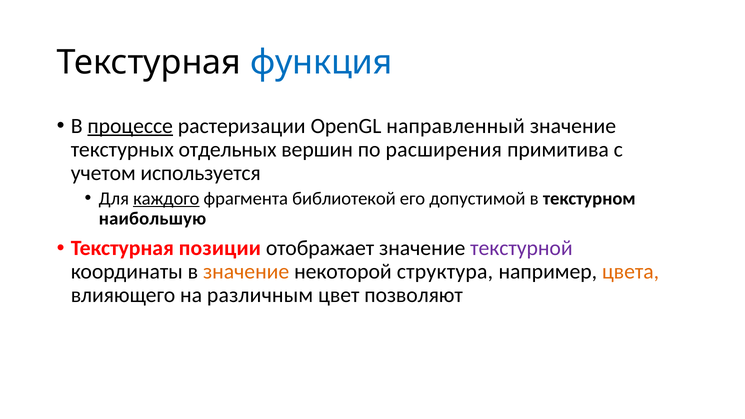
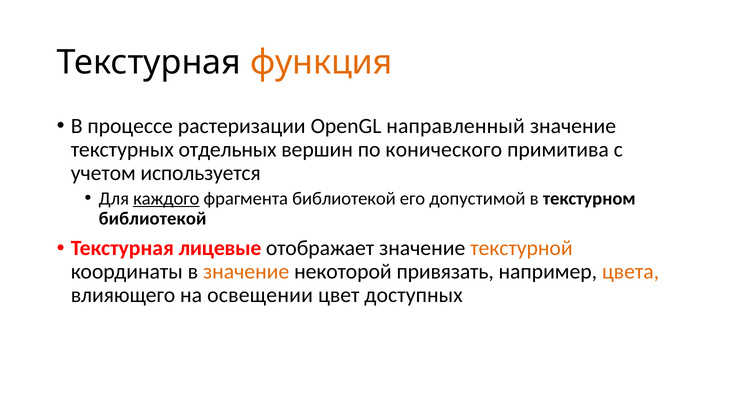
функция colour: blue -> orange
процессе underline: present -> none
расширения: расширения -> конического
наибольшую at (153, 219): наибольшую -> библиотекой
позиции: позиции -> лицевые
текстурной colour: purple -> orange
структура: структура -> привязать
различным: различным -> освещении
позволяют: позволяют -> доступных
